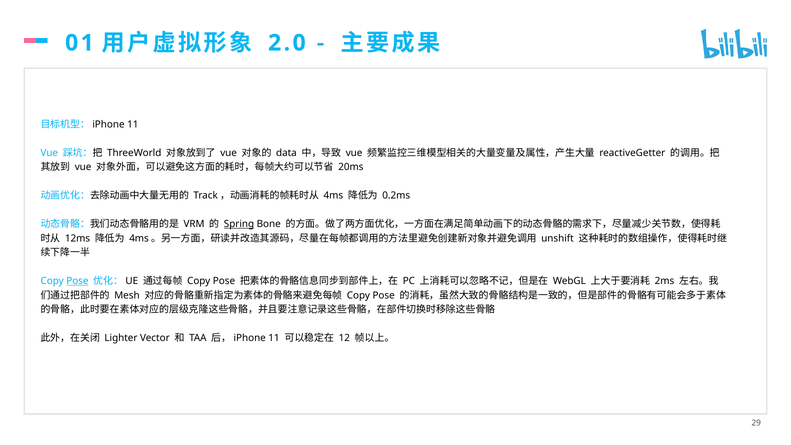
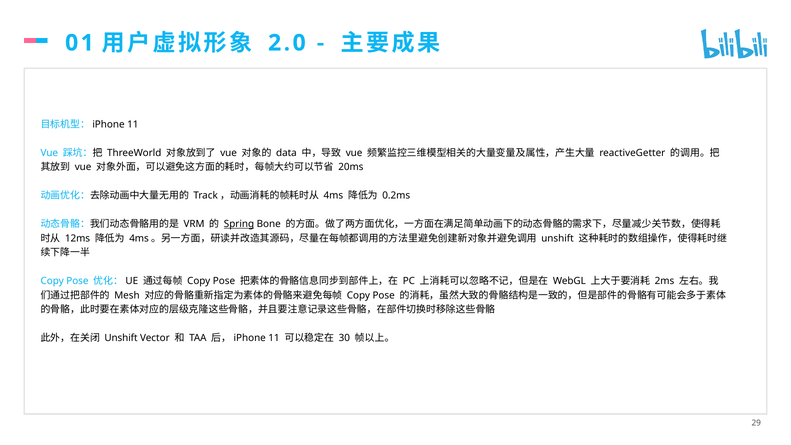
Pose at (77, 281) underline: present -> none
Lighter at (121, 338): Lighter -> Unshift
12: 12 -> 30
